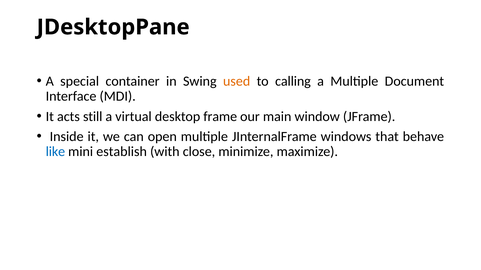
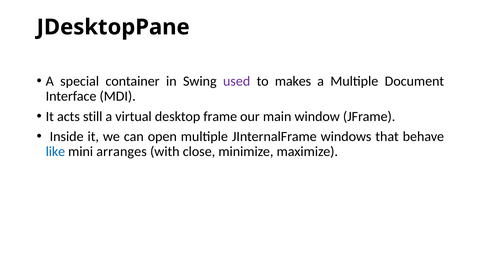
used colour: orange -> purple
calling: calling -> makes
establish: establish -> arranges
